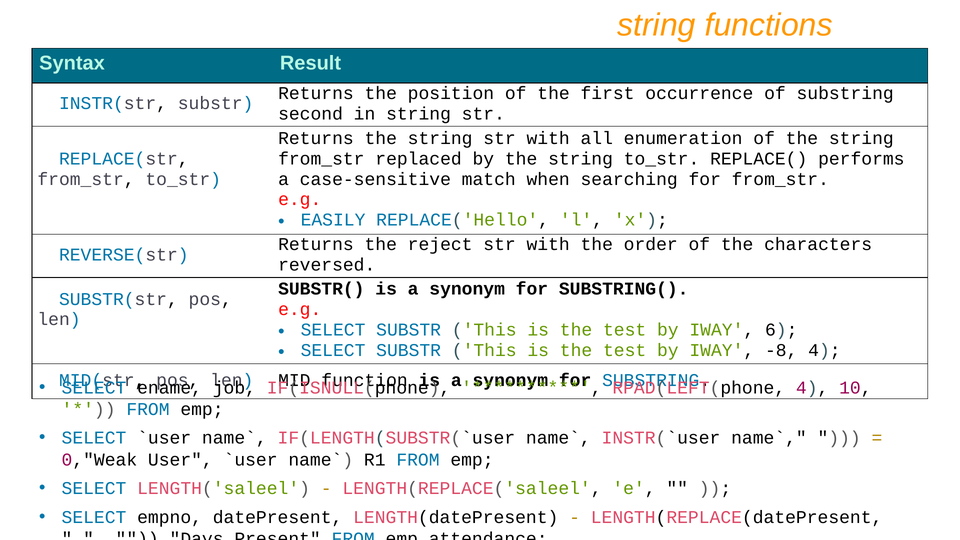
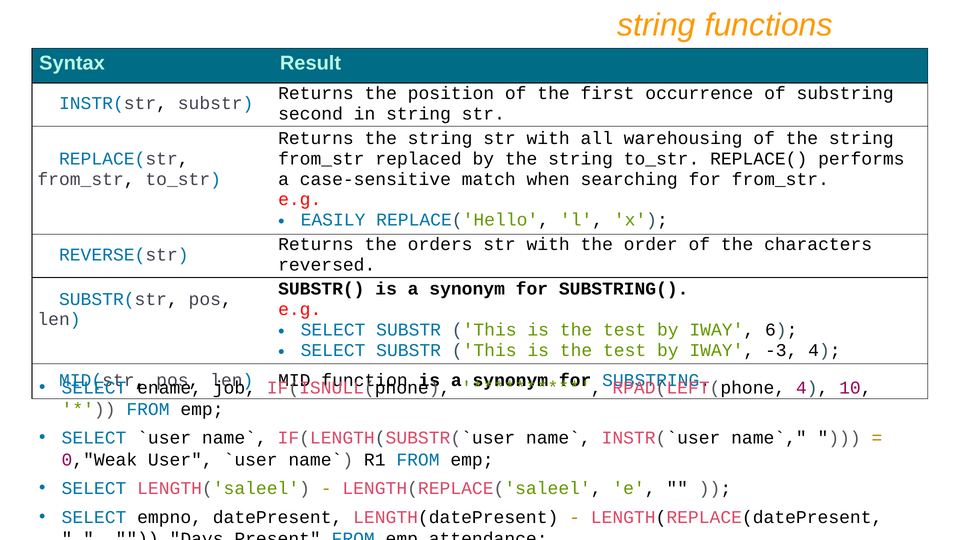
enumeration: enumeration -> warehousing
reject: reject -> orders
-8: -8 -> -3
